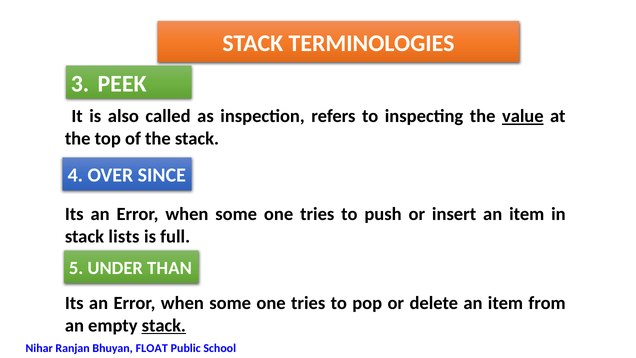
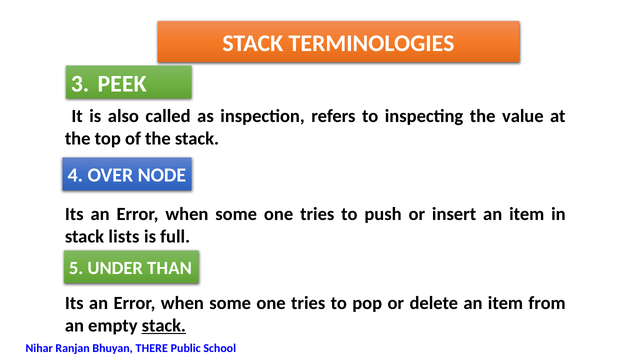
value underline: present -> none
SINCE: SINCE -> NODE
FLOAT: FLOAT -> THERE
